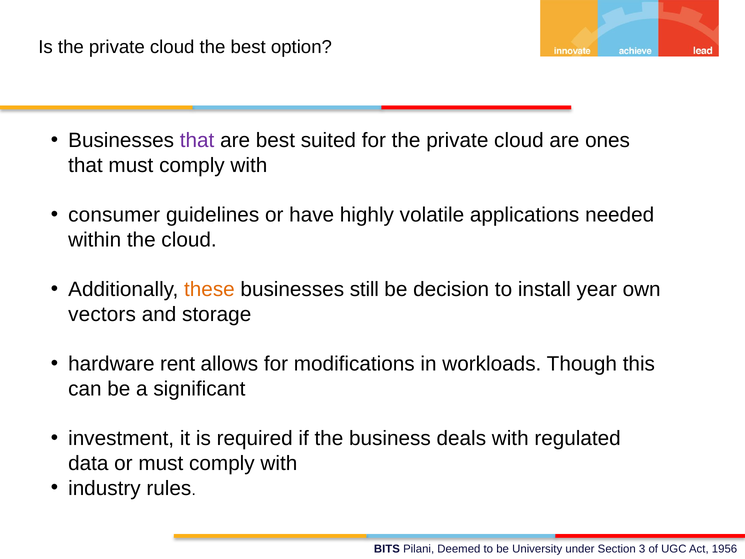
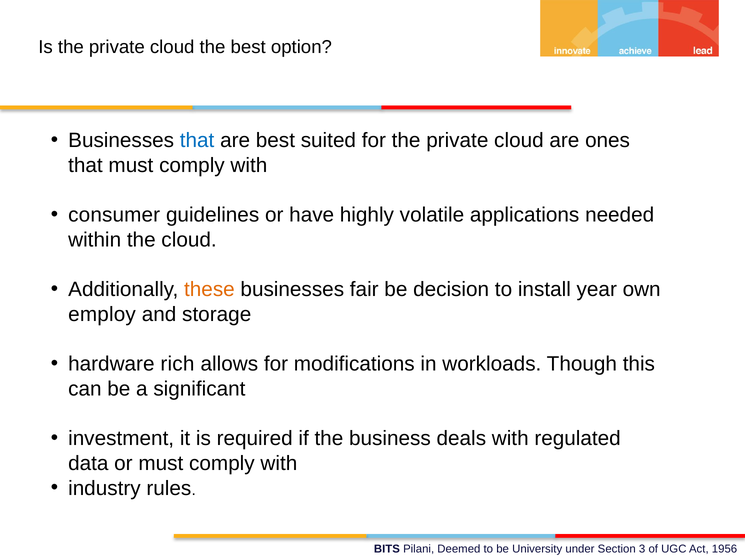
that at (197, 140) colour: purple -> blue
still: still -> fair
vectors: vectors -> employ
rent: rent -> rich
